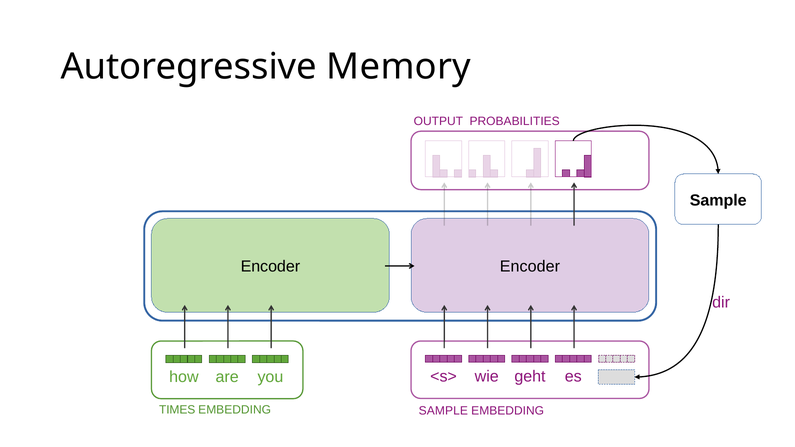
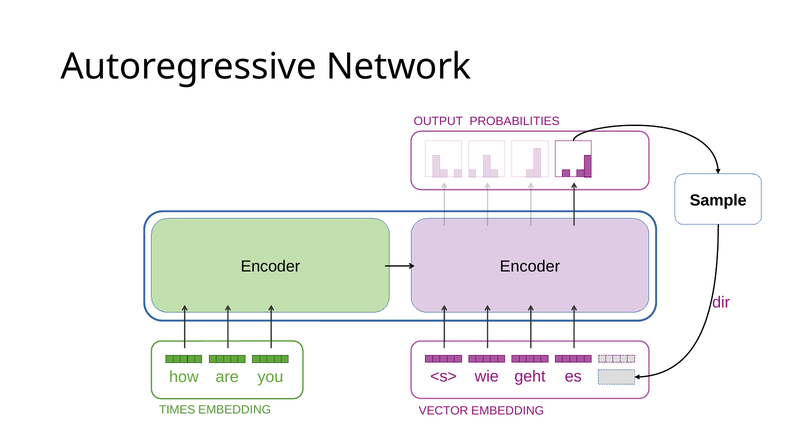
Memory: Memory -> Network
EMBEDDING SAMPLE: SAMPLE -> VECTOR
